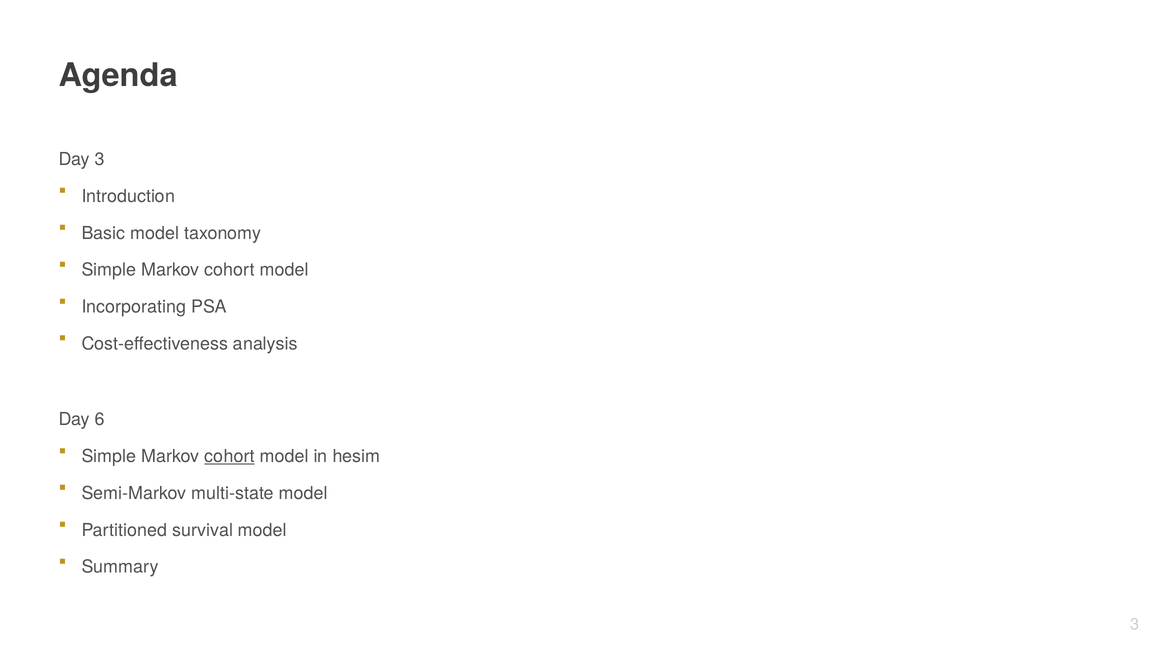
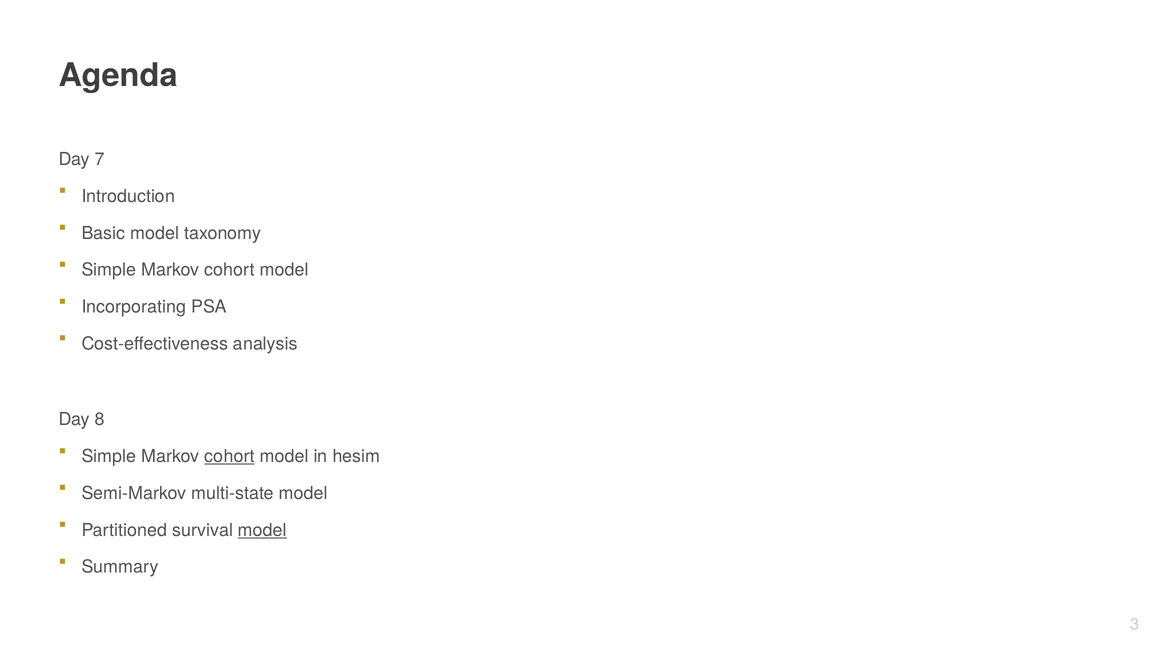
Day 3: 3 -> 7
6: 6 -> 8
model at (262, 530) underline: none -> present
